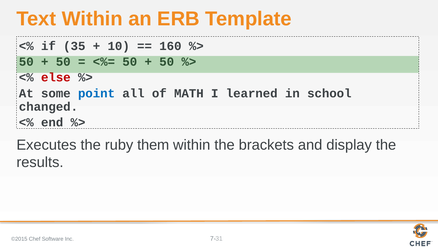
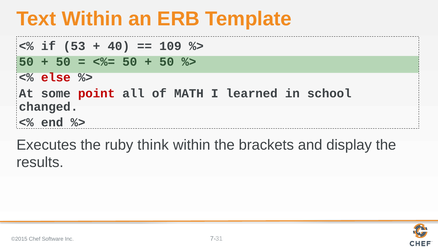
35: 35 -> 53
10: 10 -> 40
160: 160 -> 109
point colour: blue -> red
them: them -> think
